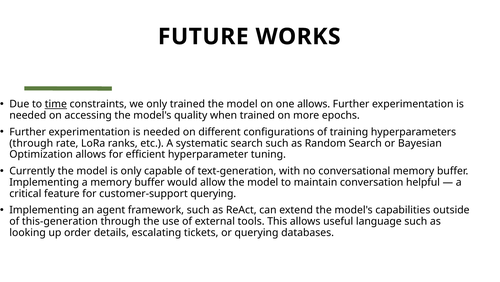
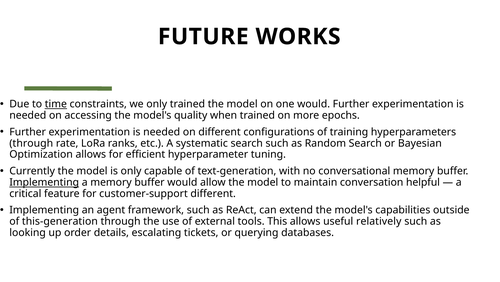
one allows: allows -> would
Implementing at (44, 182) underline: none -> present
customer-support querying: querying -> different
language: language -> relatively
